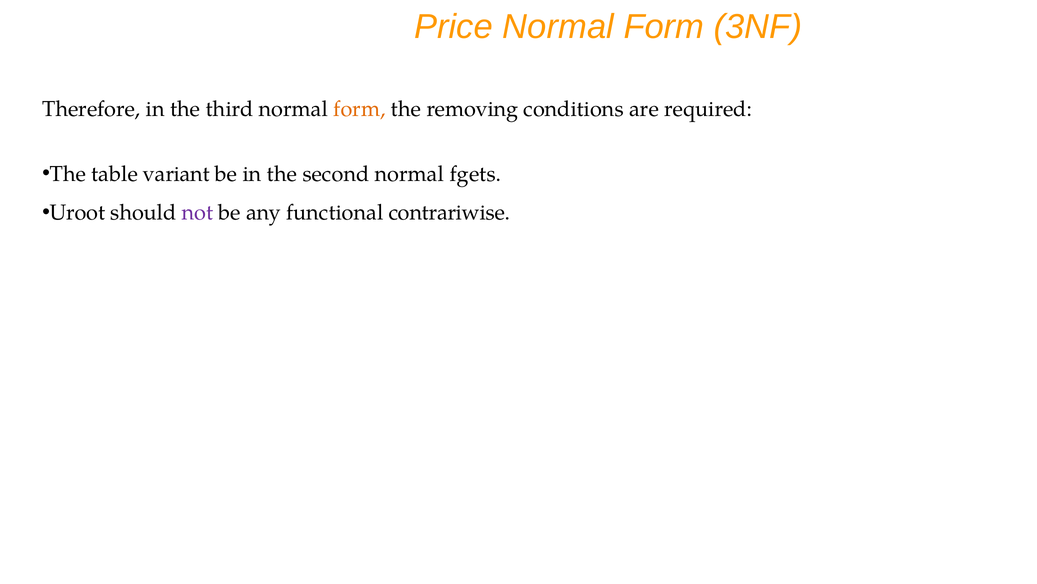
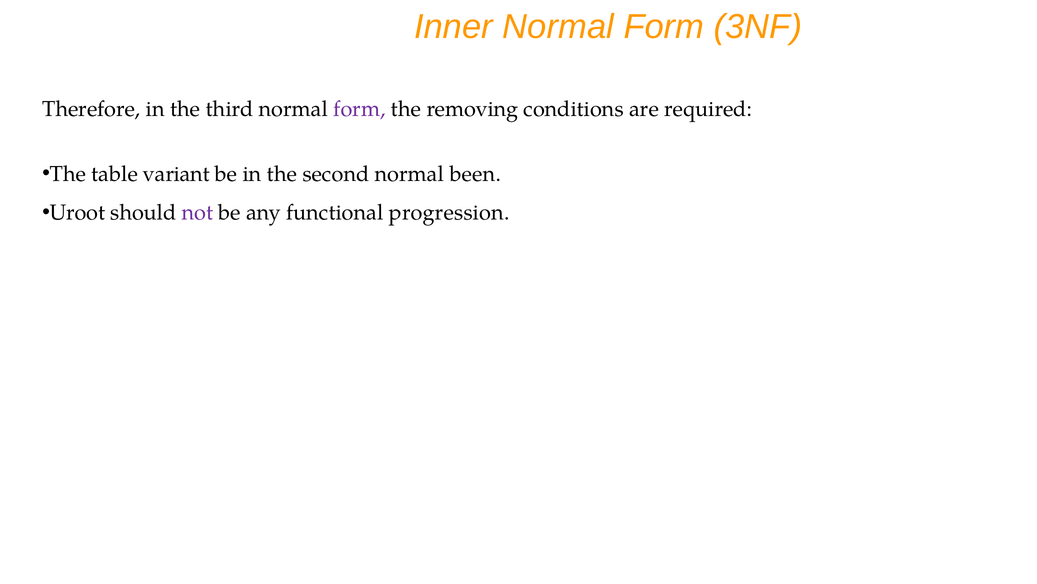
Price: Price -> Inner
form at (359, 109) colour: orange -> purple
fgets: fgets -> been
contrariwise: contrariwise -> progression
